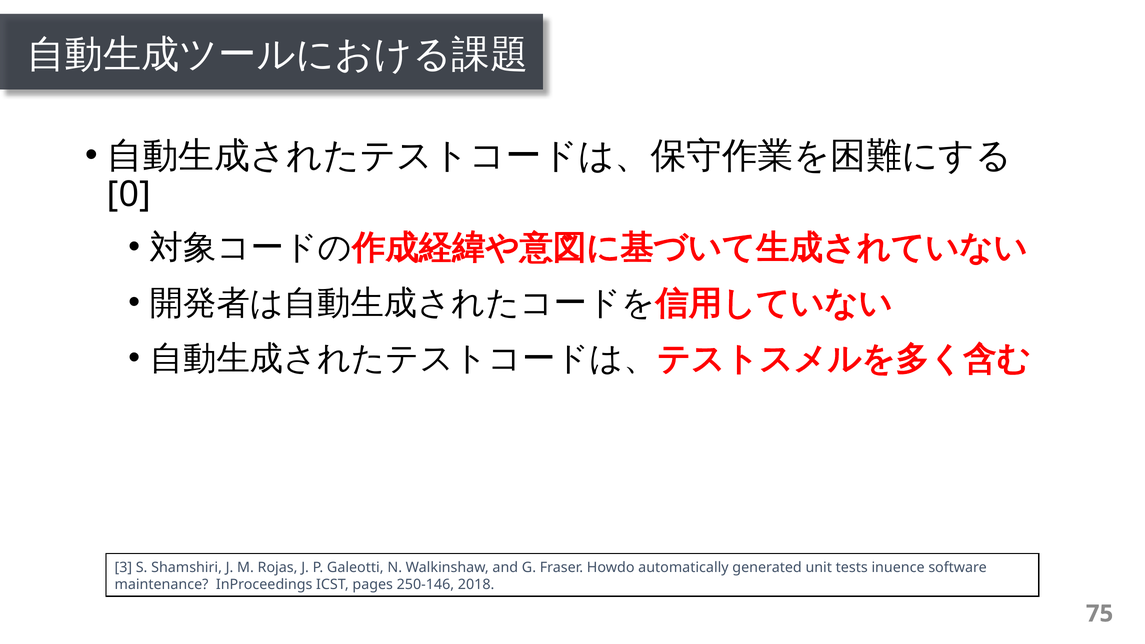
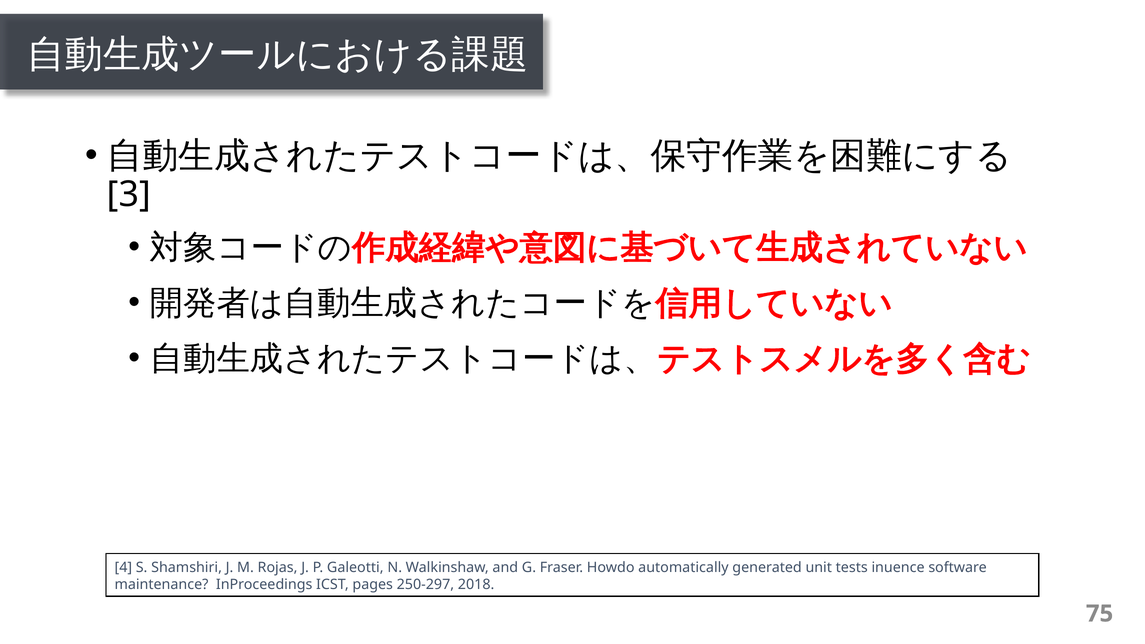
0: 0 -> 3
3: 3 -> 4
250-146: 250-146 -> 250-297
